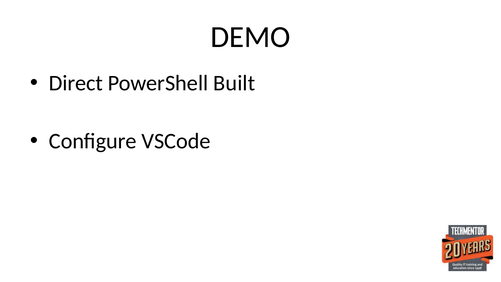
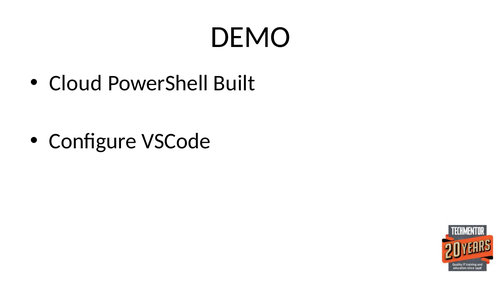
Direct: Direct -> Cloud
